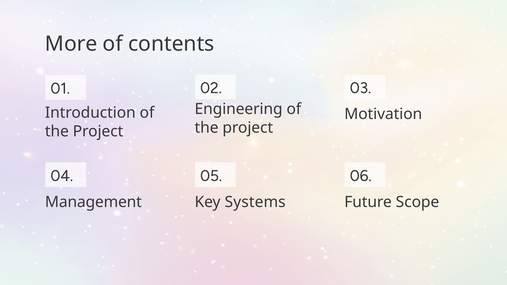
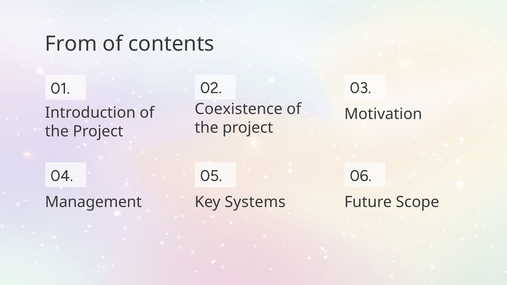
More: More -> From
Engineering: Engineering -> Coexistence
